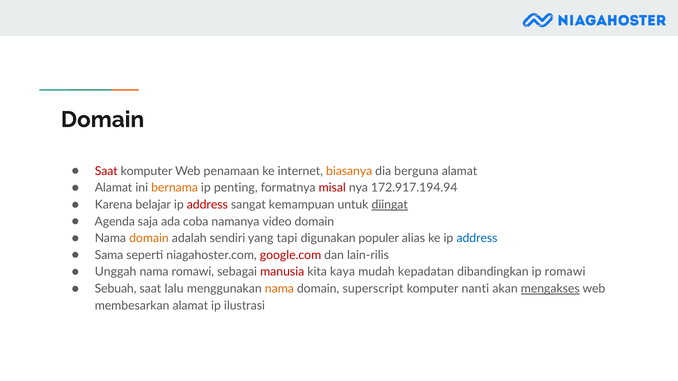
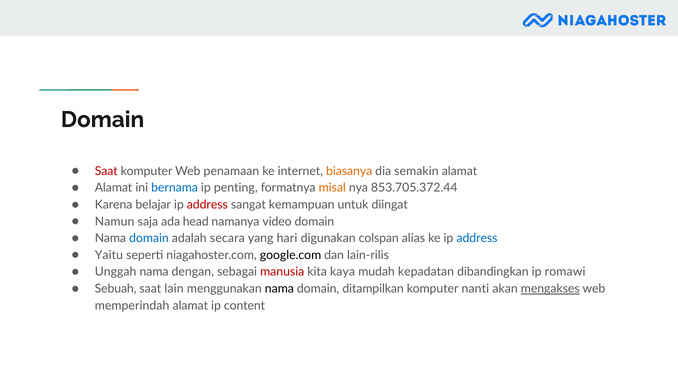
berguna: berguna -> semakin
bernama colour: orange -> blue
misal colour: red -> orange
172.917.194.94: 172.917.194.94 -> 853.705.372.44
diingat underline: present -> none
Agenda: Agenda -> Namun
coba: coba -> head
domain at (149, 239) colour: orange -> blue
sendiri: sendiri -> secara
tapi: tapi -> hari
populer: populer -> colspan
Sama: Sama -> Yaitu
google.com colour: red -> black
nama romawi: romawi -> dengan
lalu: lalu -> lain
nama at (279, 289) colour: orange -> black
superscript: superscript -> ditampilkan
membesarkan: membesarkan -> memperindah
ilustrasi: ilustrasi -> content
